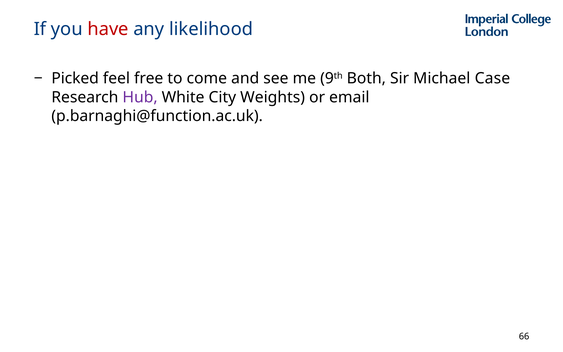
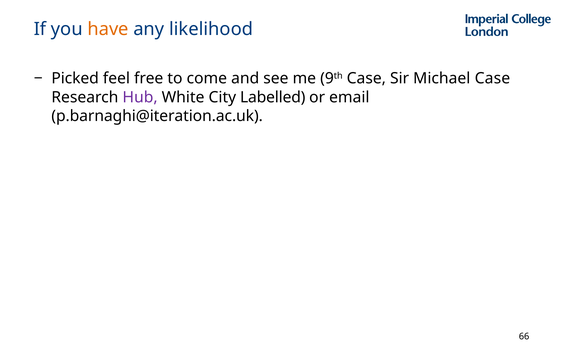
have colour: red -> orange
9th Both: Both -> Case
Weights: Weights -> Labelled
p.barnaghi@function.ac.uk: p.barnaghi@function.ac.uk -> p.barnaghi@iteration.ac.uk
